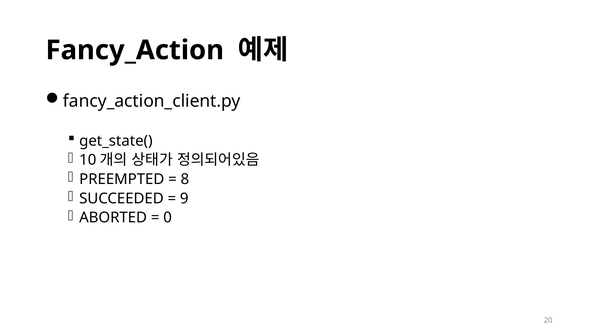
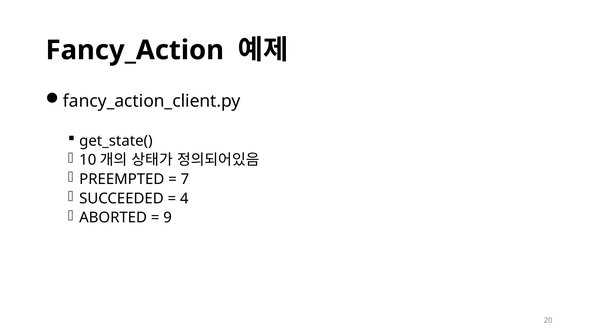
8: 8 -> 7
9: 9 -> 4
0: 0 -> 9
